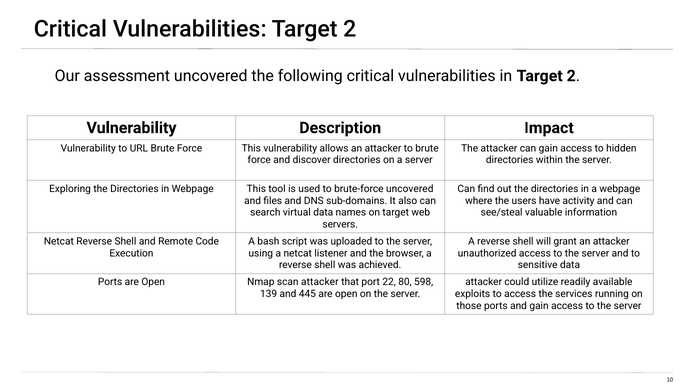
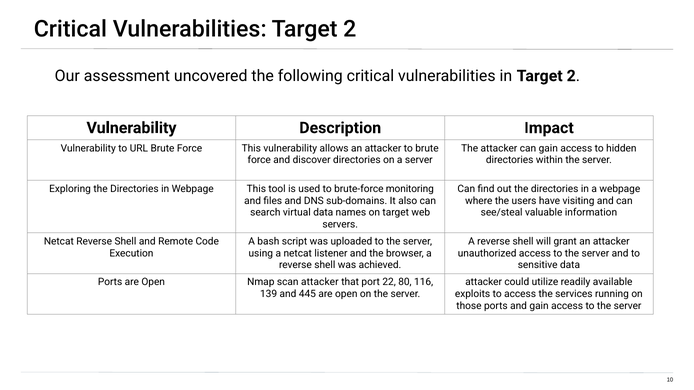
brute-force uncovered: uncovered -> monitoring
activity: activity -> visiting
598: 598 -> 116
